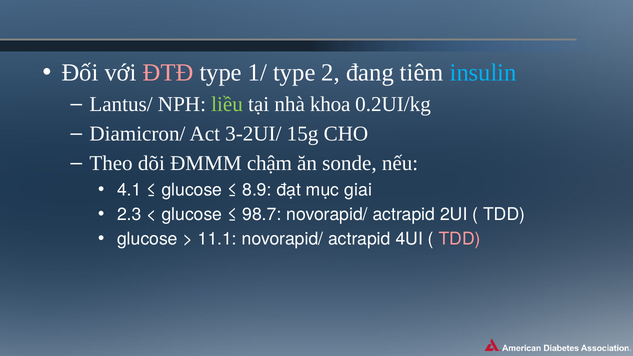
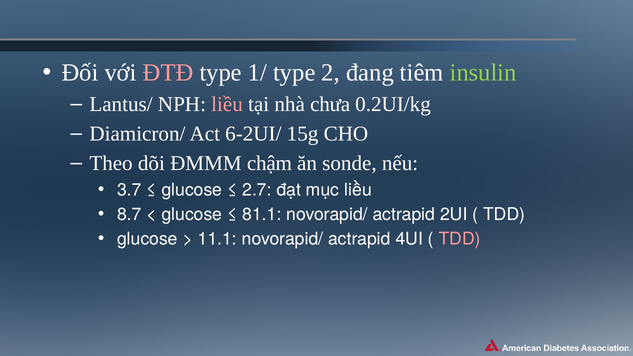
insulin colour: light blue -> light green
liều at (227, 104) colour: light green -> pink
khoa: khoa -> chưa
3-2UI/: 3-2UI/ -> 6-2UI/
4.1: 4.1 -> 3.7
8.9: 8.9 -> 2.7
mục giai: giai -> liều
2.3: 2.3 -> 8.7
98.7: 98.7 -> 81.1
